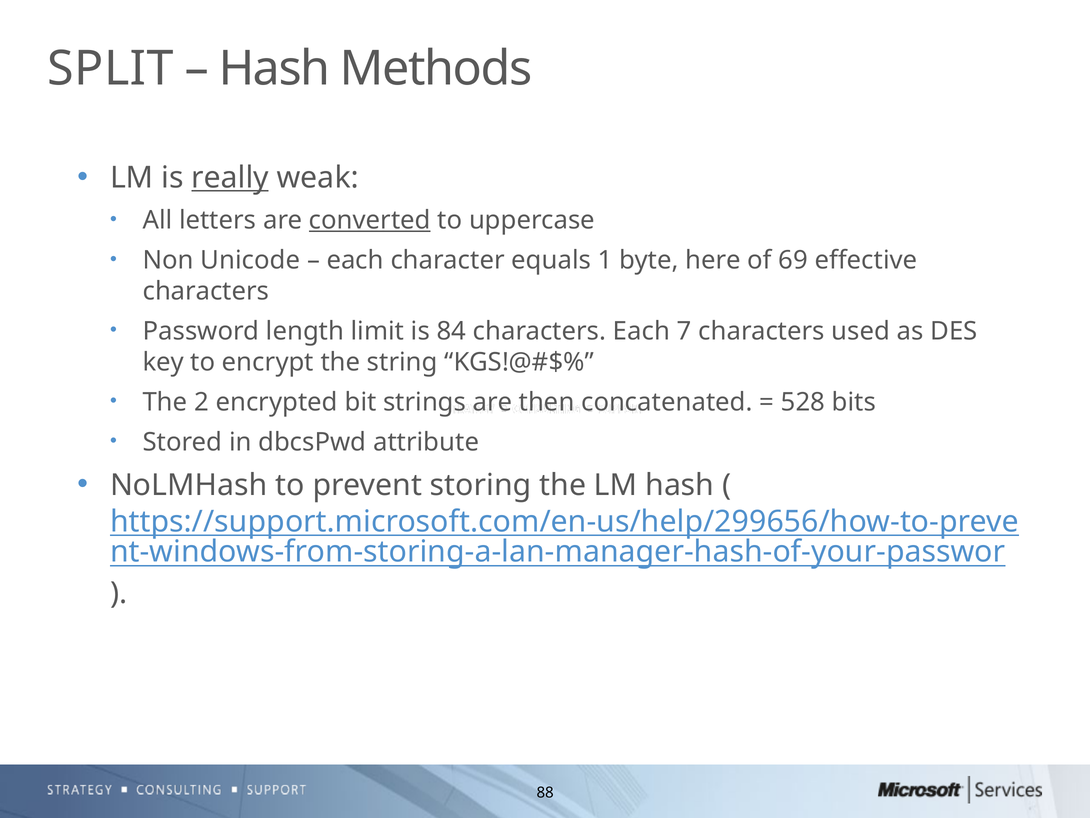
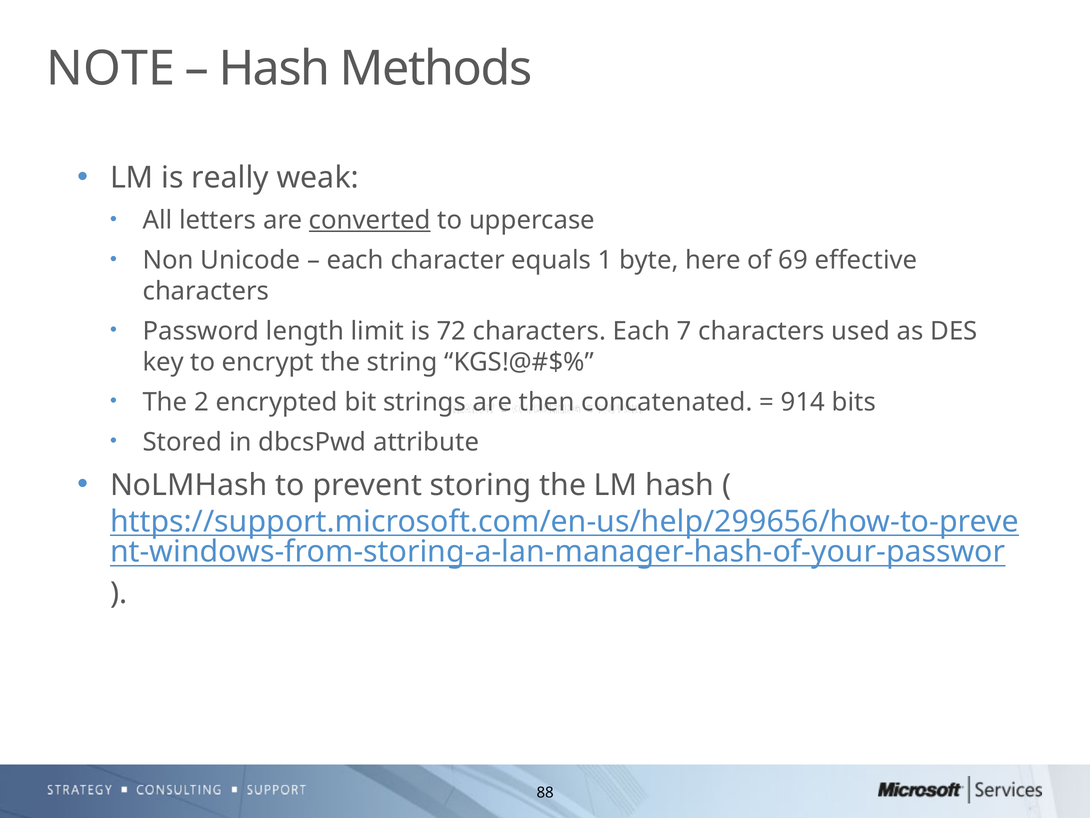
SPLIT: SPLIT -> NOTE
really underline: present -> none
84: 84 -> 72
528: 528 -> 914
